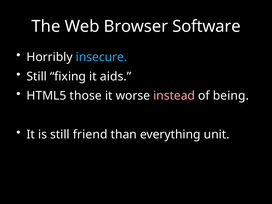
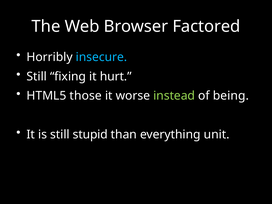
Software: Software -> Factored
aids: aids -> hurt
instead colour: pink -> light green
friend: friend -> stupid
